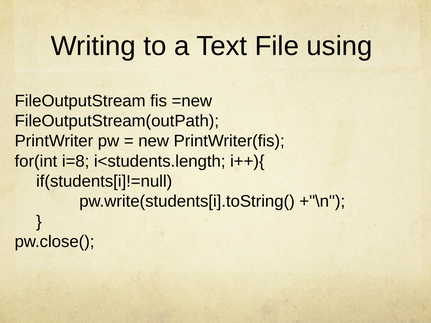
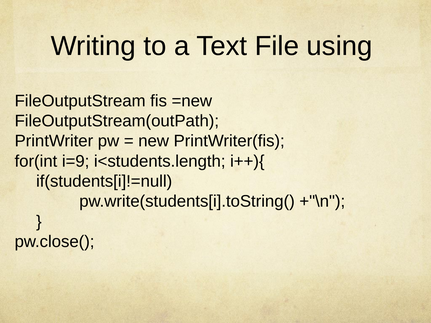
i=8: i=8 -> i=9
